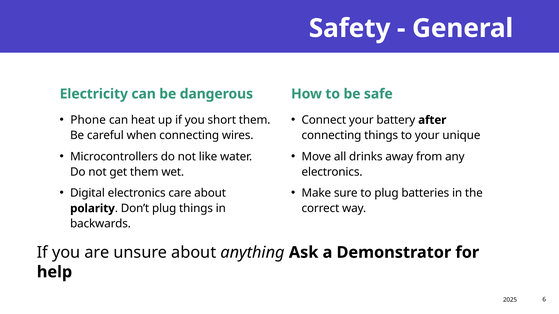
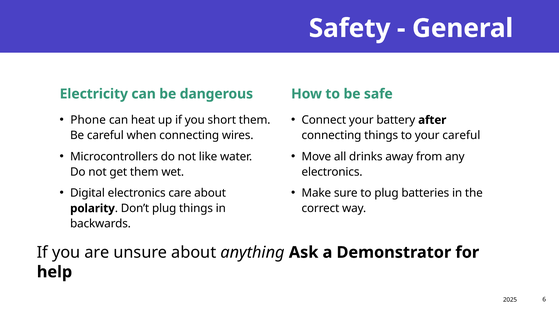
your unique: unique -> careful
